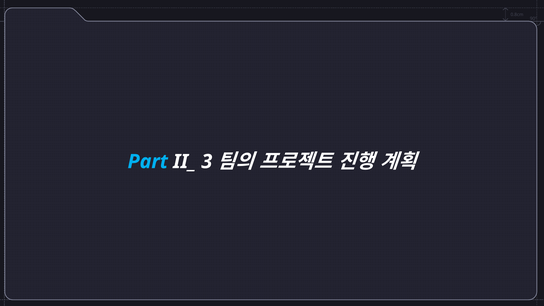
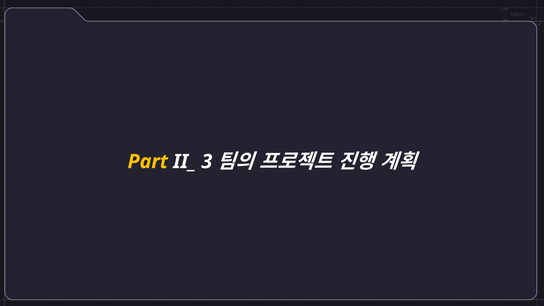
Part colour: light blue -> yellow
